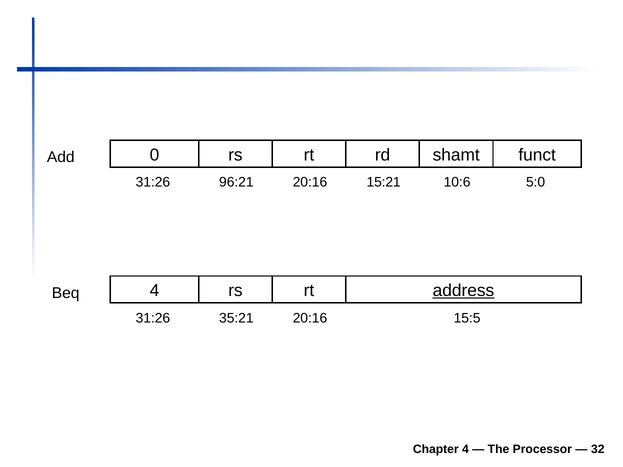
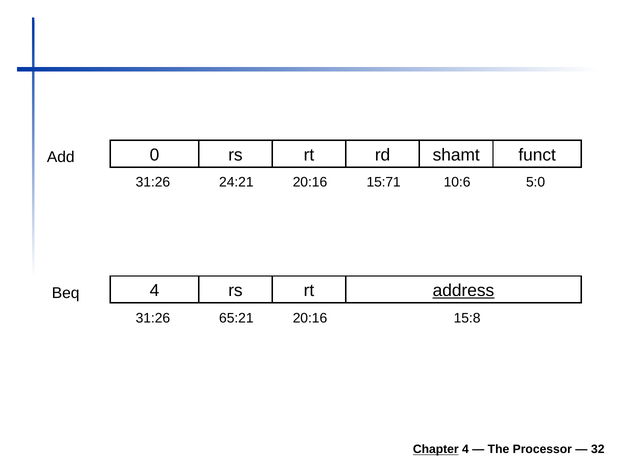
96:21: 96:21 -> 24:21
15:21: 15:21 -> 15:71
35:21: 35:21 -> 65:21
15:5: 15:5 -> 15:8
Chapter underline: none -> present
